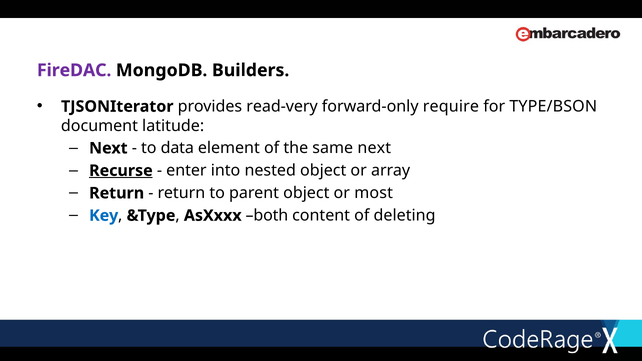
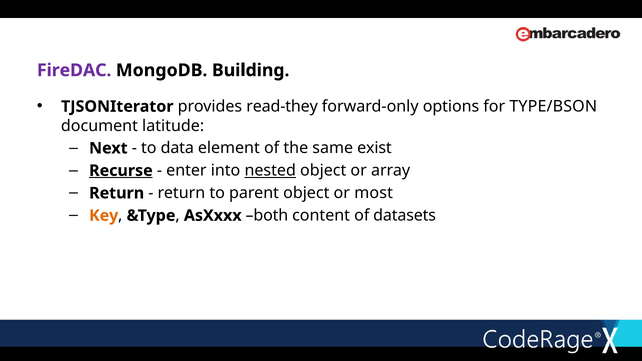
Builders: Builders -> Building
read-very: read-very -> read-they
require: require -> options
same next: next -> exist
nested underline: none -> present
Key colour: blue -> orange
deleting: deleting -> datasets
